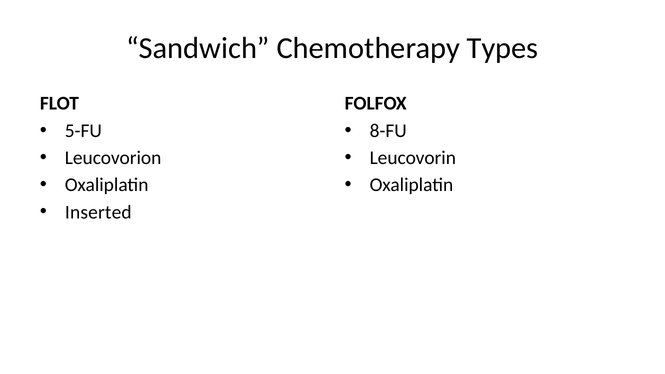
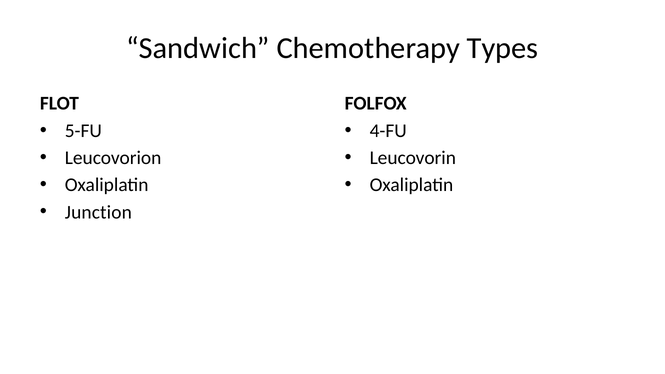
8-FU: 8-FU -> 4-FU
Inserted: Inserted -> Junction
